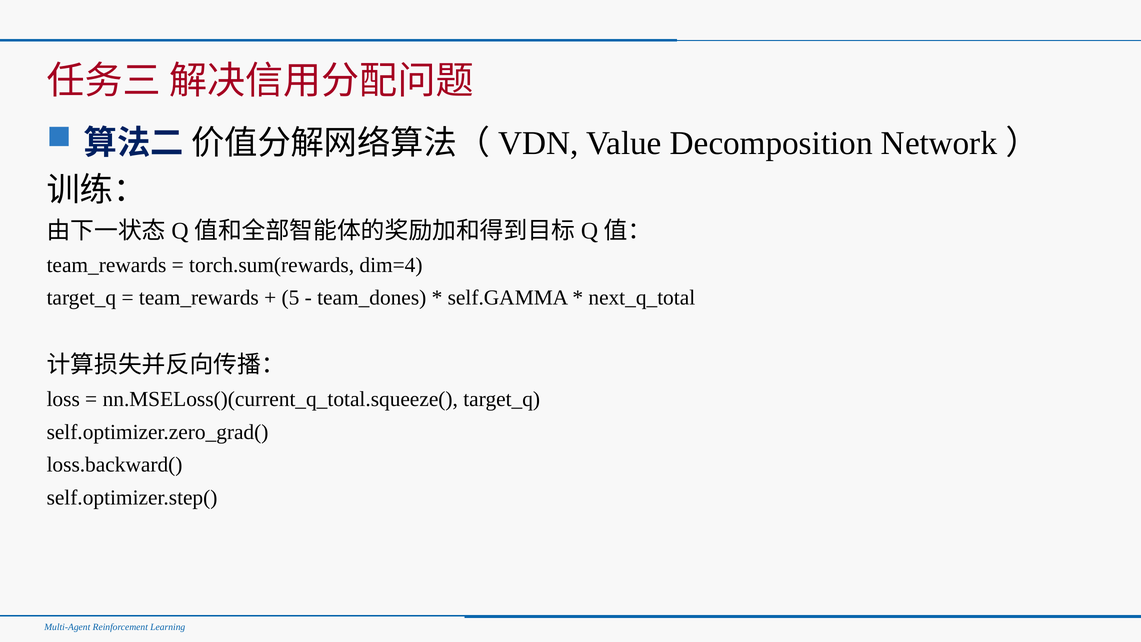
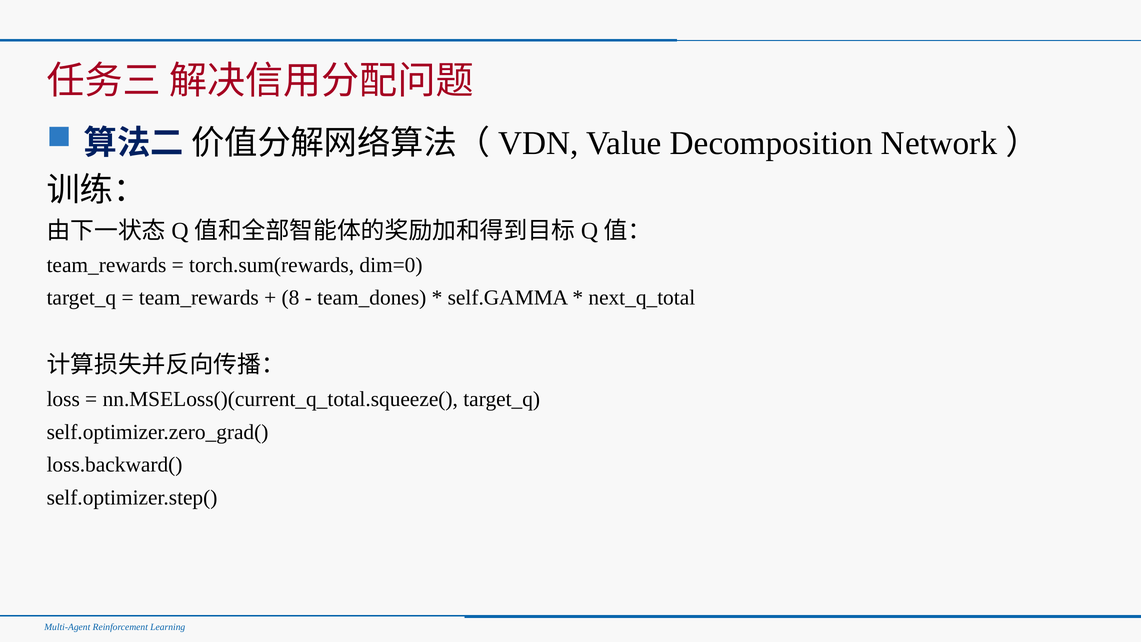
dim=4: dim=4 -> dim=0
5: 5 -> 8
